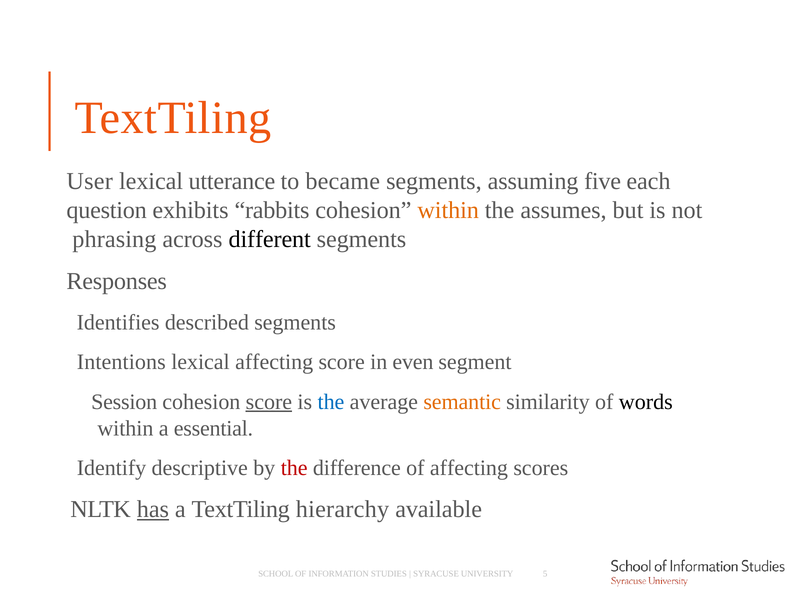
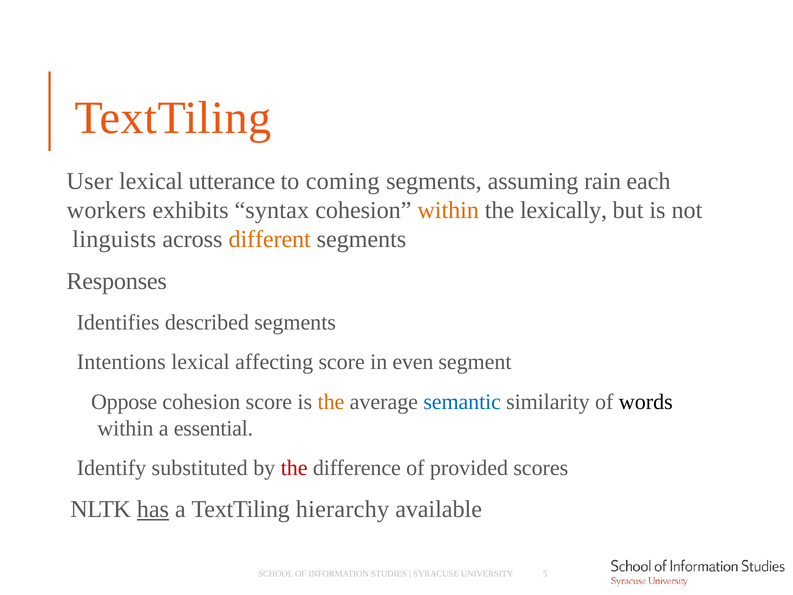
became: became -> coming
five: five -> rain
question: question -> workers
rabbits: rabbits -> syntax
assumes: assumes -> lexically
phrasing: phrasing -> linguists
different colour: black -> orange
Session: Session -> Oppose
score at (269, 402) underline: present -> none
the at (331, 402) colour: blue -> orange
semantic colour: orange -> blue
descriptive: descriptive -> substituted
of affecting: affecting -> provided
